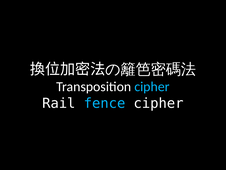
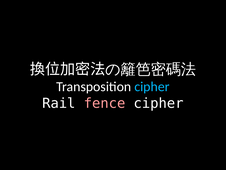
fence colour: light blue -> pink
